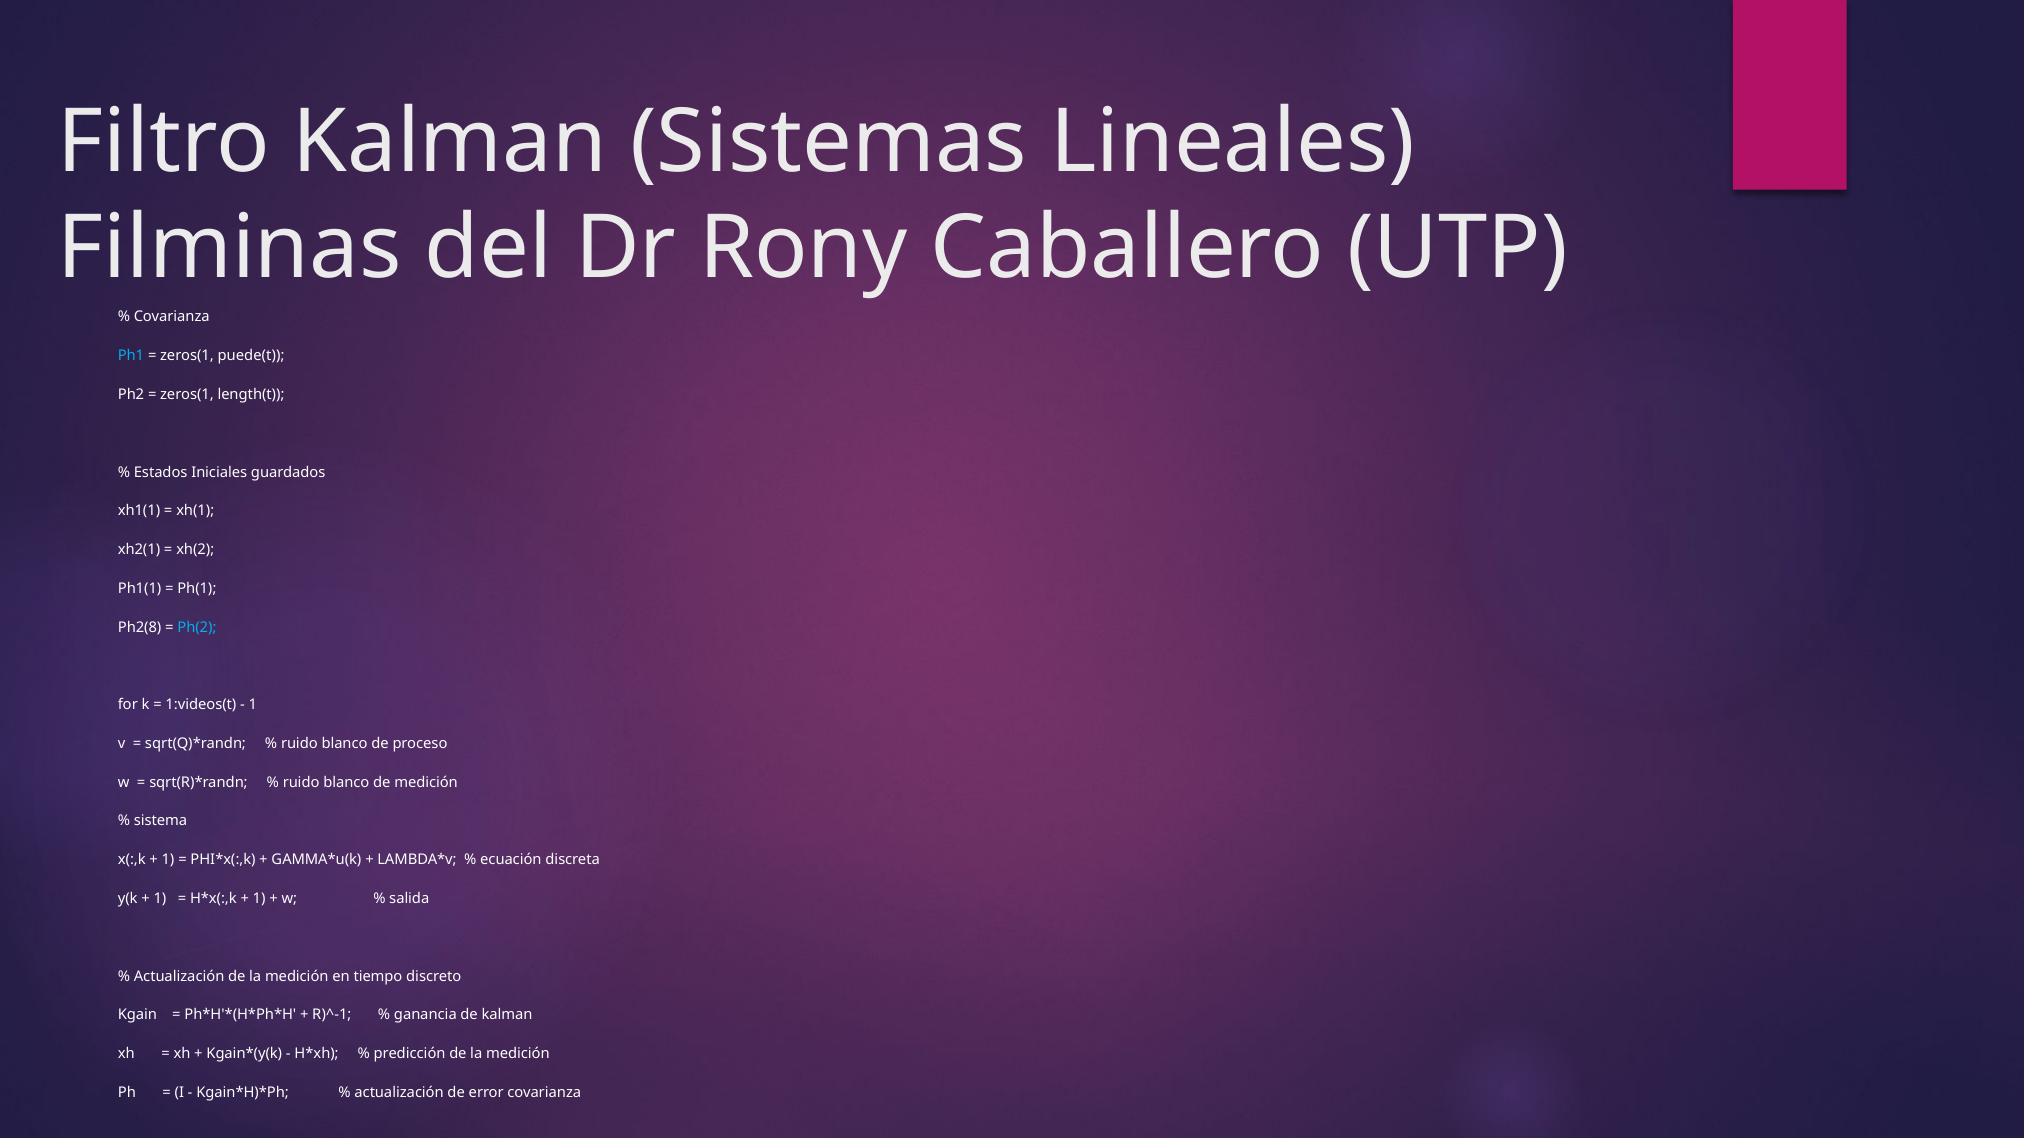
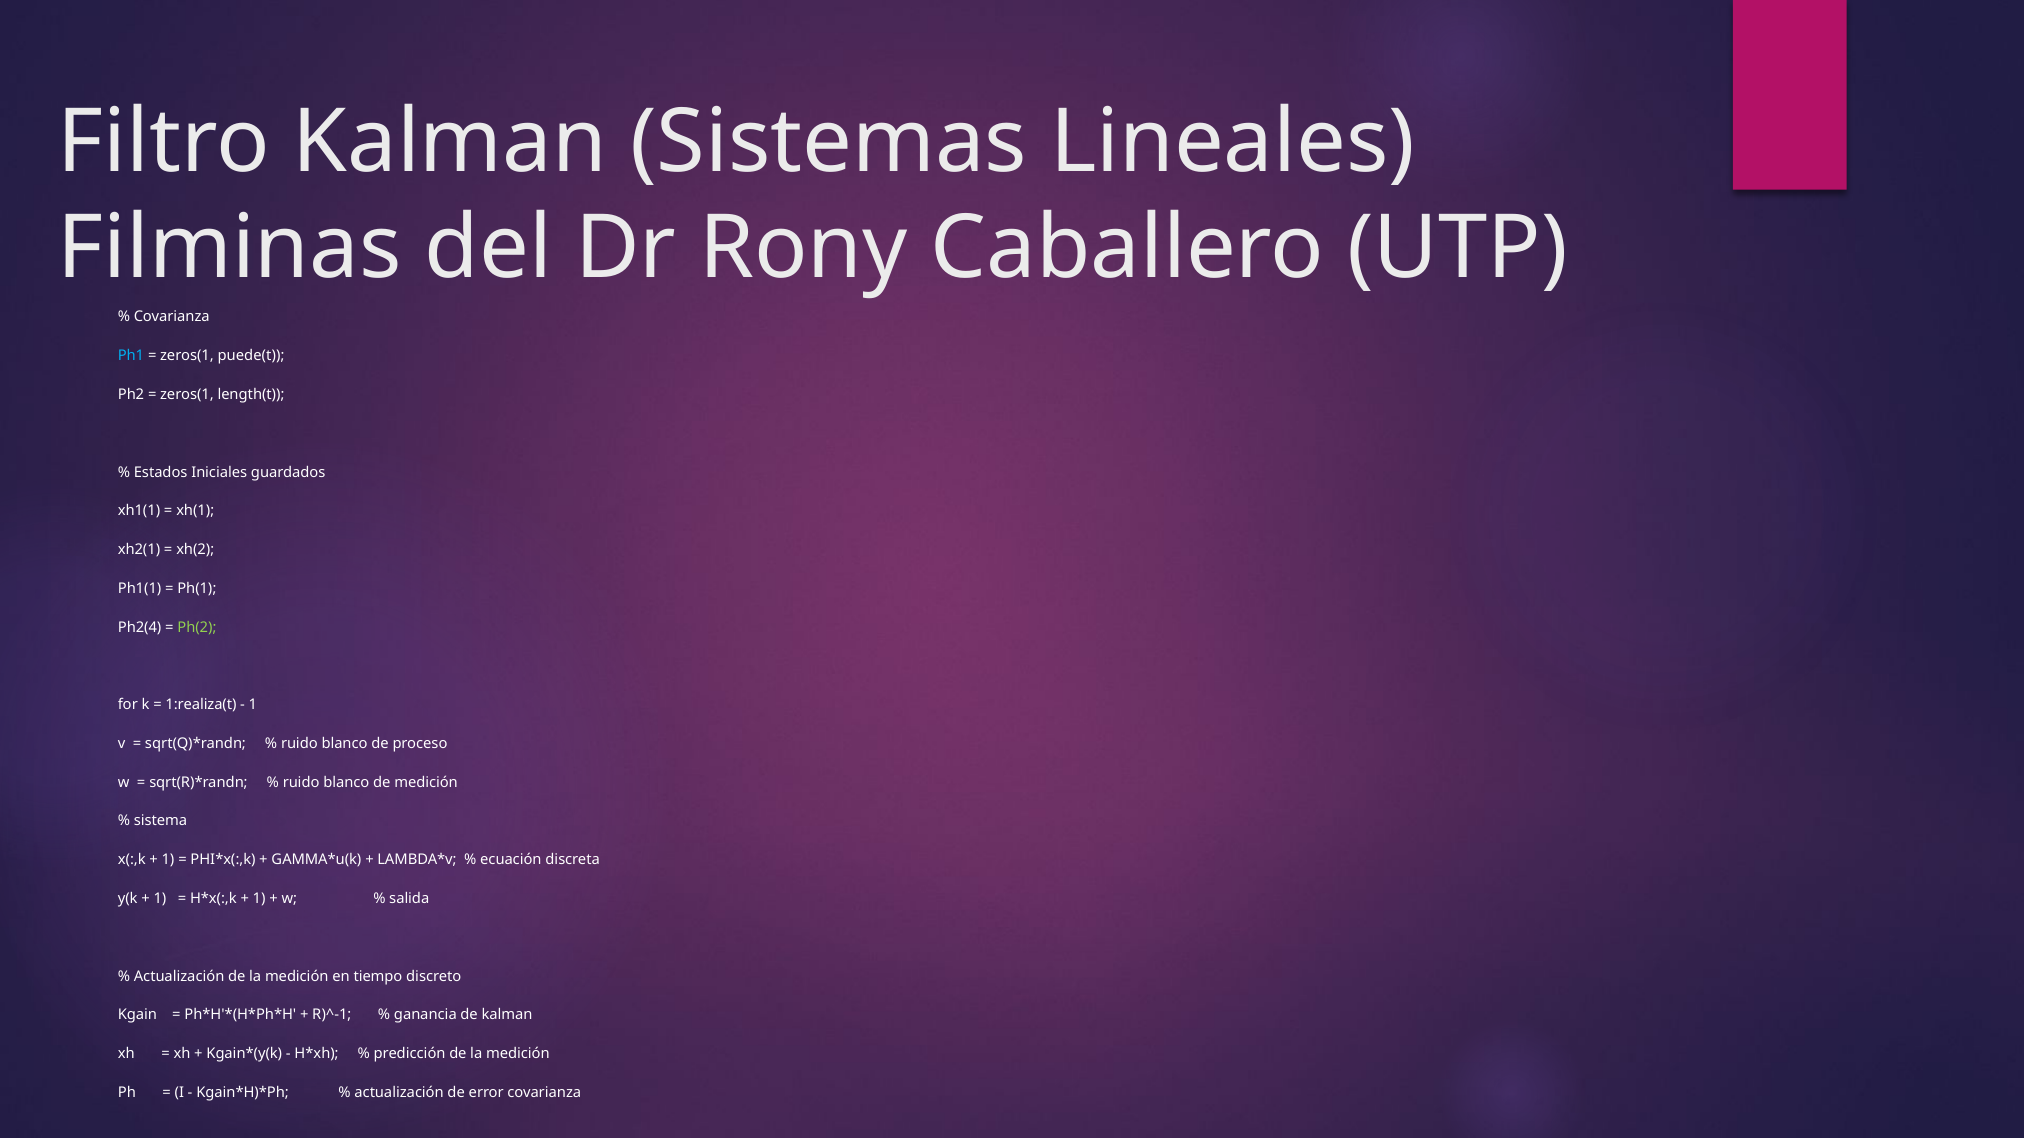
Ph2(8: Ph2(8 -> Ph2(4
Ph(2 colour: light blue -> light green
1:videos(t: 1:videos(t -> 1:realiza(t
